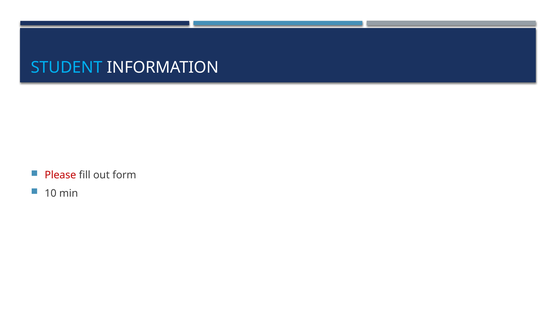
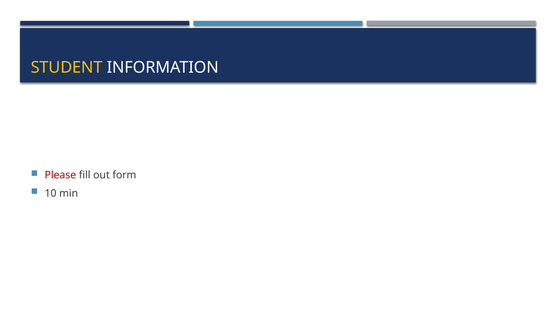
STUDENT colour: light blue -> yellow
